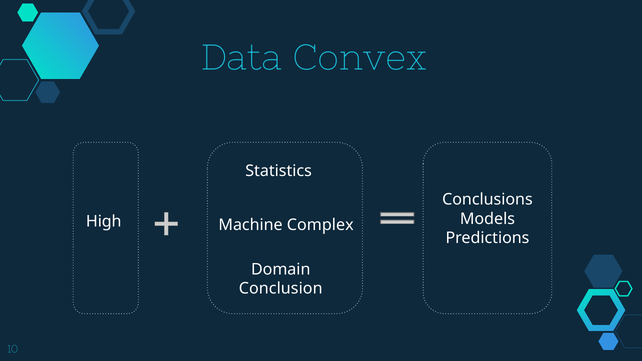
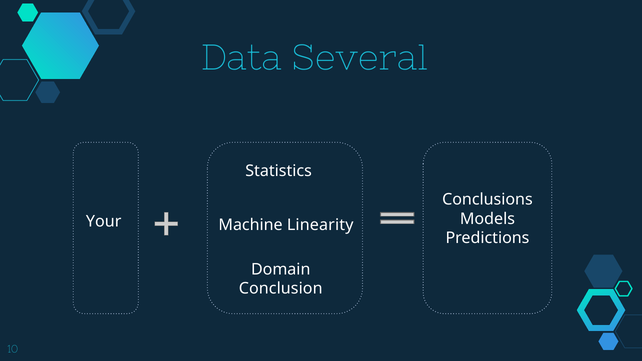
Convex: Convex -> Several
High: High -> Your
Complex: Complex -> Linearity
